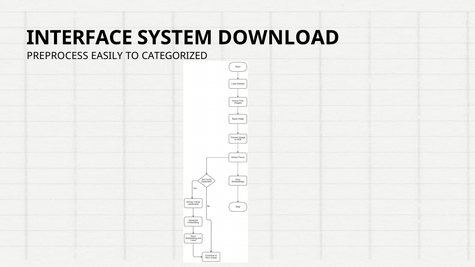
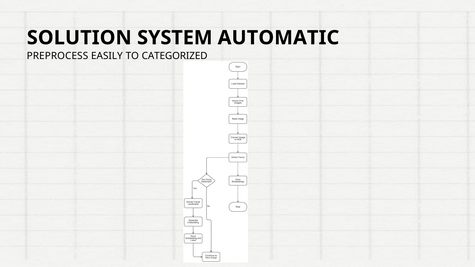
INTERFACE: INTERFACE -> SOLUTION
DOWNLOAD: DOWNLOAD -> AUTOMATIC
